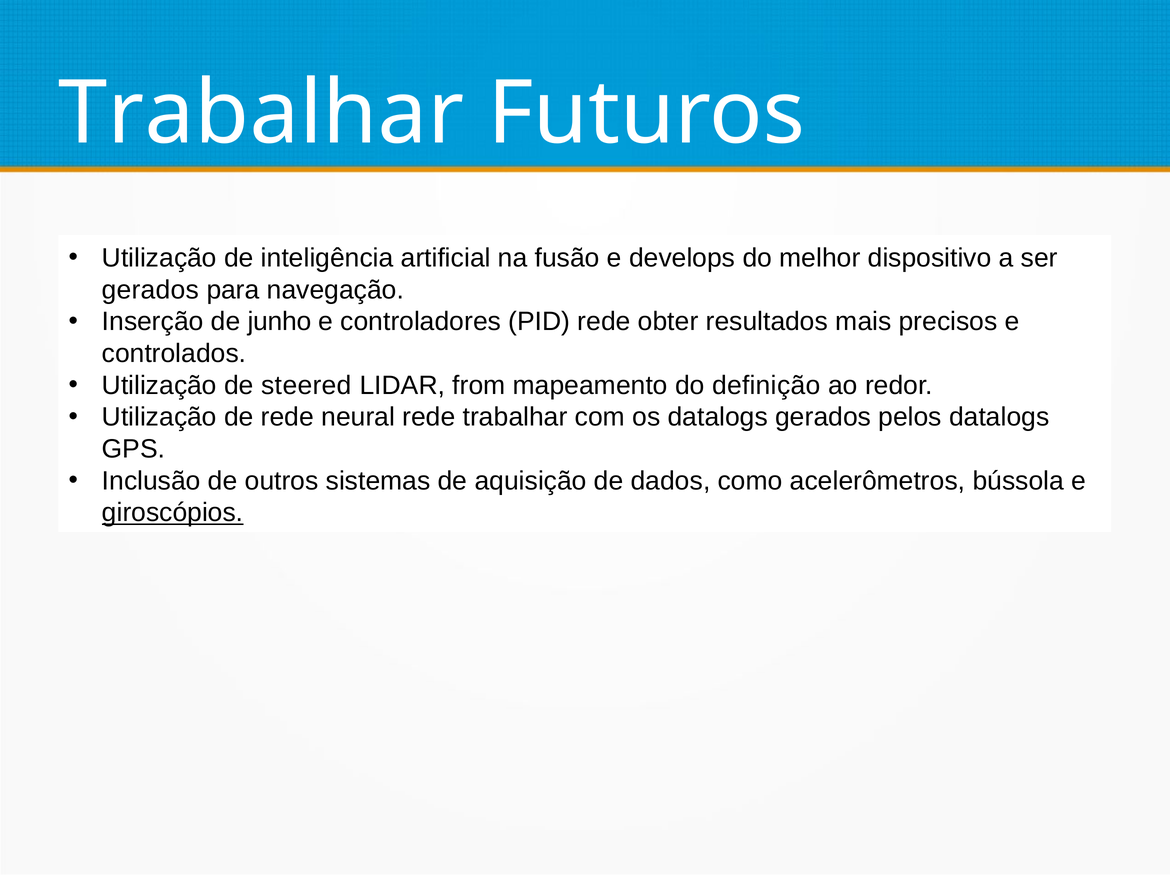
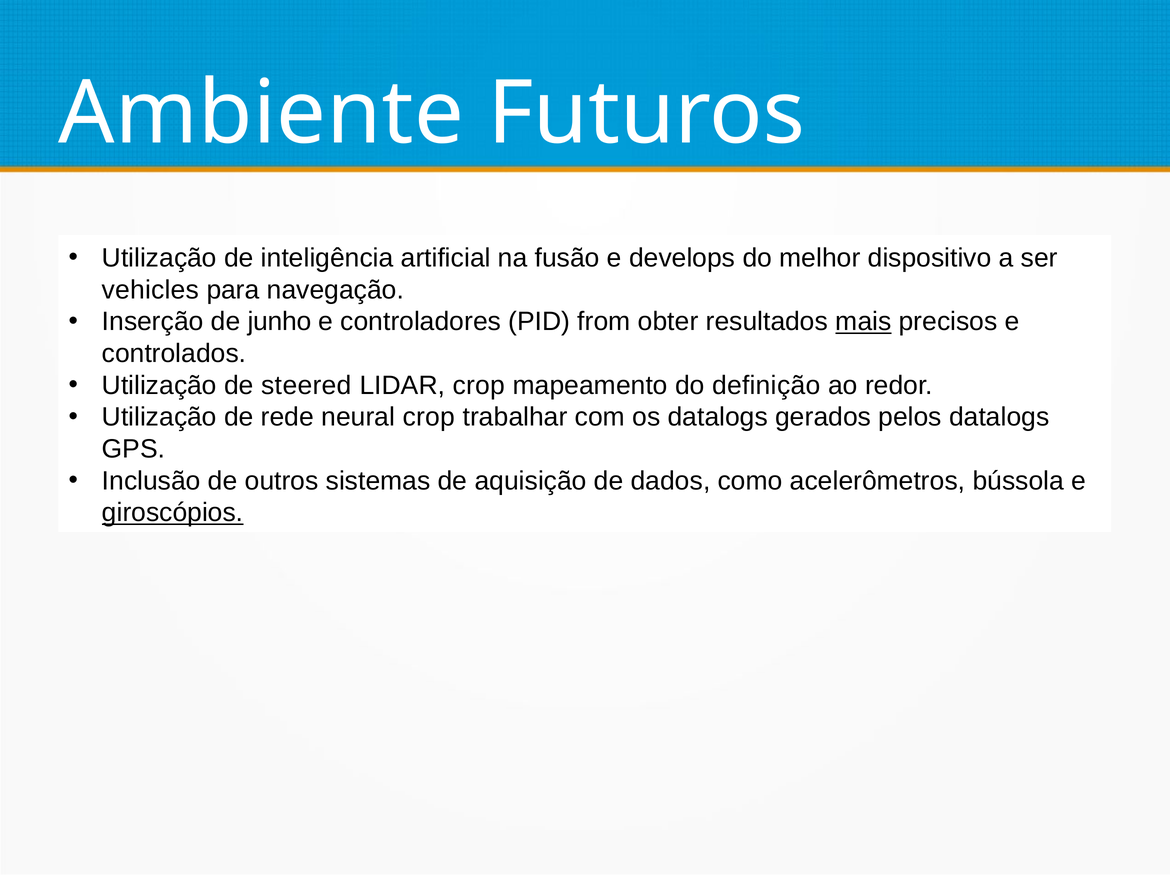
Trabalhar at (261, 114): Trabalhar -> Ambiente
gerados at (150, 290): gerados -> vehicles
PID rede: rede -> from
mais underline: none -> present
LIDAR from: from -> crop
neural rede: rede -> crop
